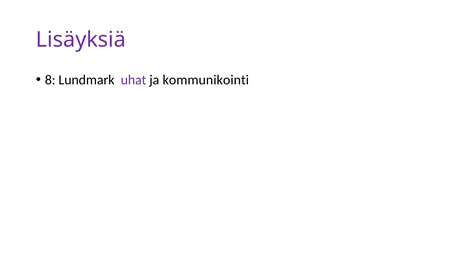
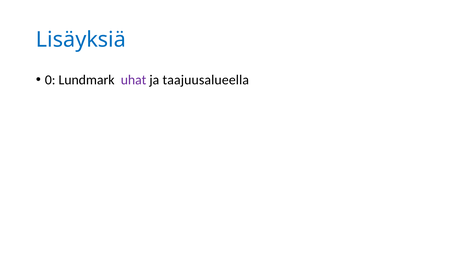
Lisäyksiä colour: purple -> blue
8: 8 -> 0
kommunikointi: kommunikointi -> taajuusalueella
